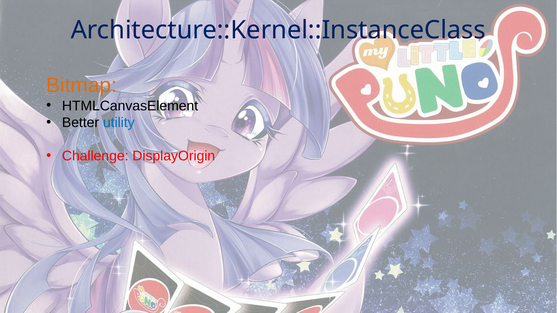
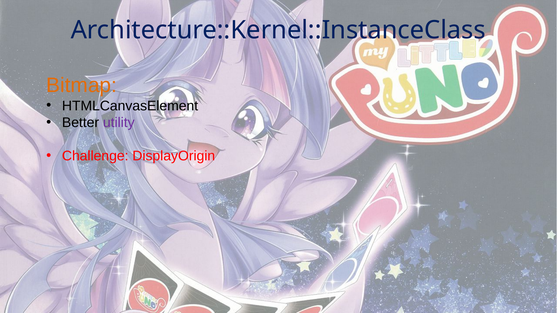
utility colour: blue -> purple
